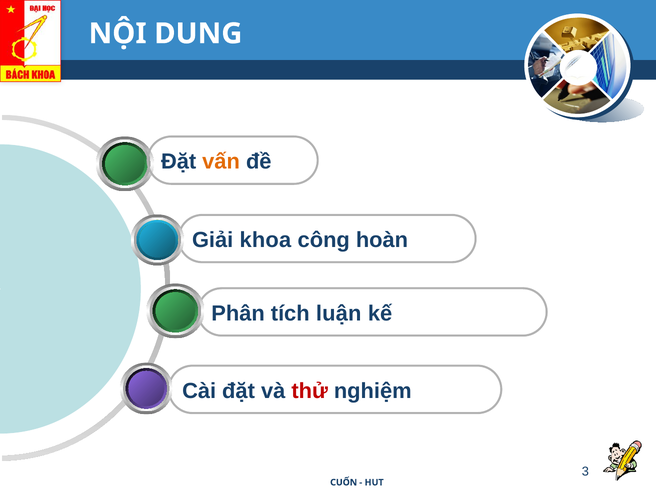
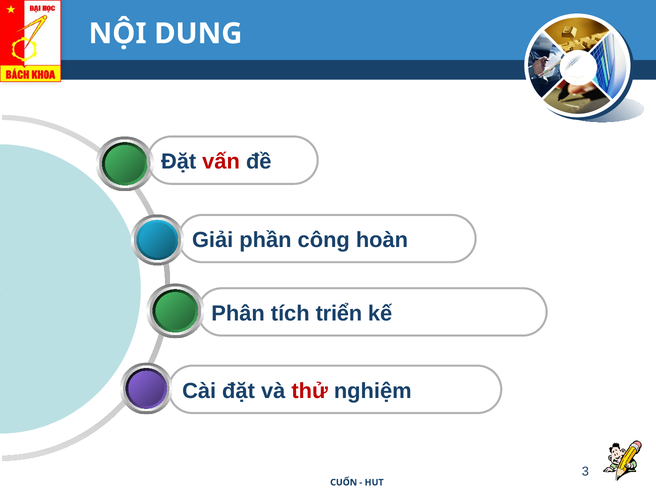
vấn colour: orange -> red
khoa: khoa -> phần
luận: luận -> triển
